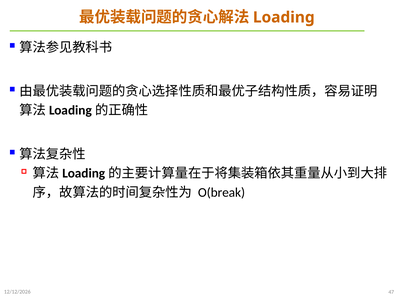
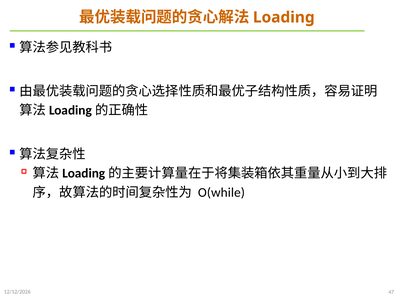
O(break: O(break -> O(while
